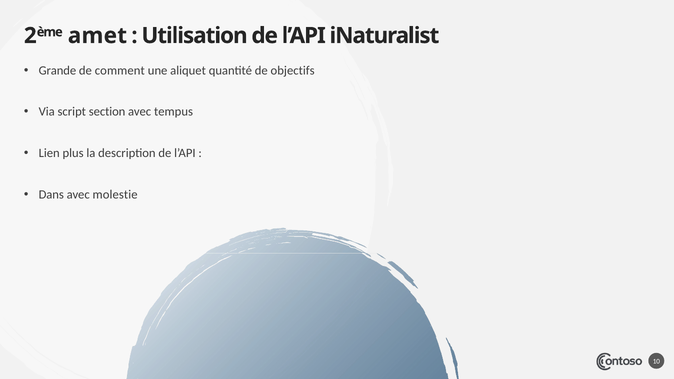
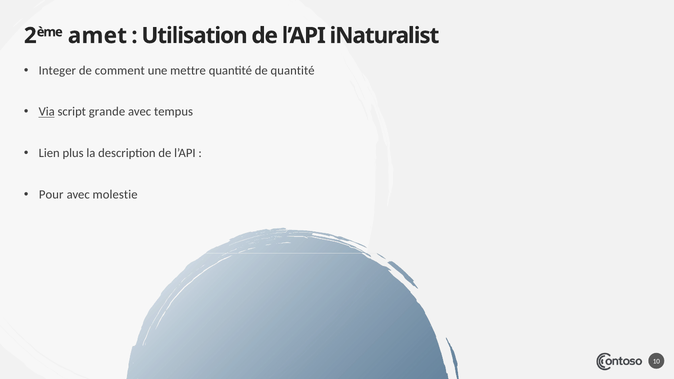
Grande: Grande -> Integer
aliquet: aliquet -> mettre
de objectifs: objectifs -> quantité
Via underline: none -> present
section: section -> grande
Dans: Dans -> Pour
